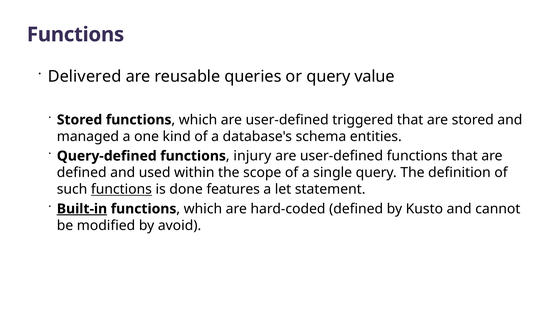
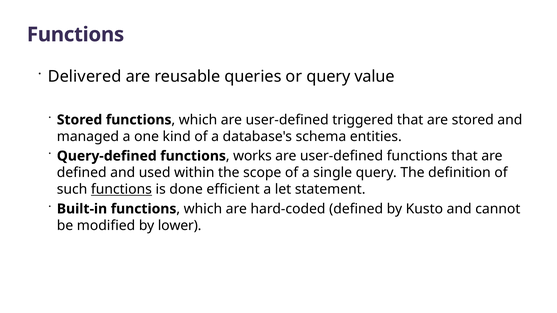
injury: injury -> works
features: features -> efficient
Built-in underline: present -> none
avoid: avoid -> lower
